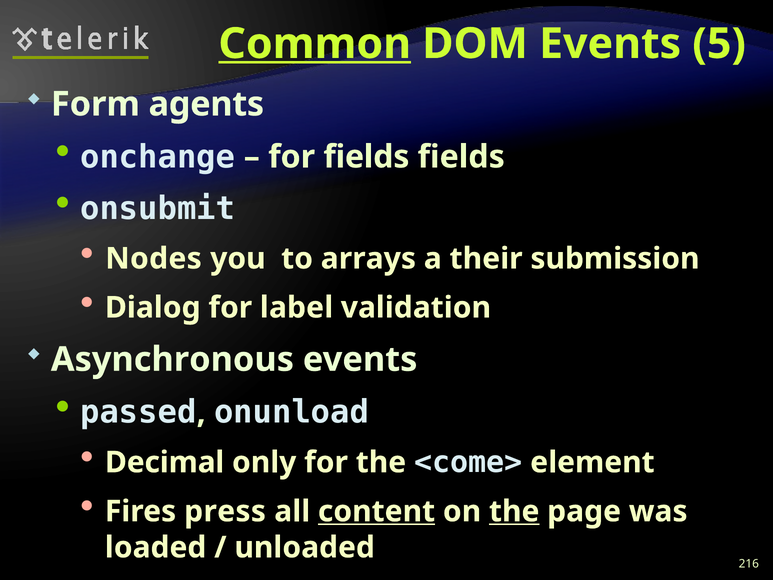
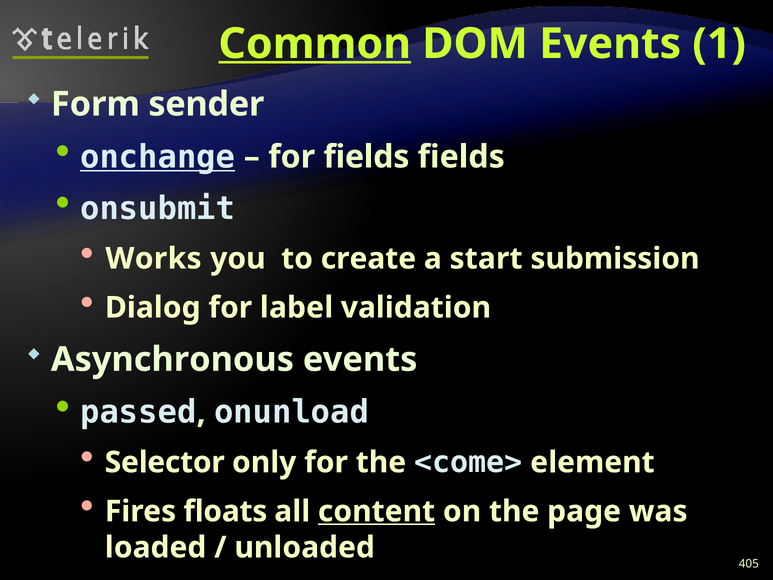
5: 5 -> 1
agents: agents -> sender
onchange underline: none -> present
Nodes: Nodes -> Works
arrays: arrays -> create
their: their -> start
Decimal: Decimal -> Selector
press: press -> floats
the at (514, 511) underline: present -> none
216: 216 -> 405
